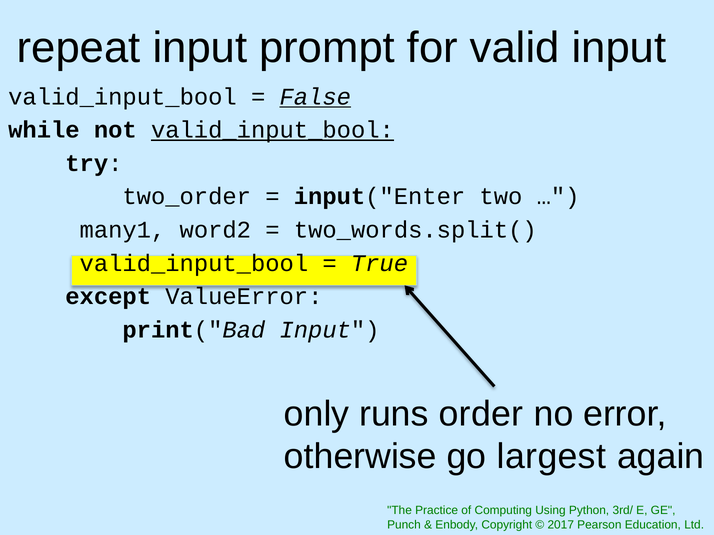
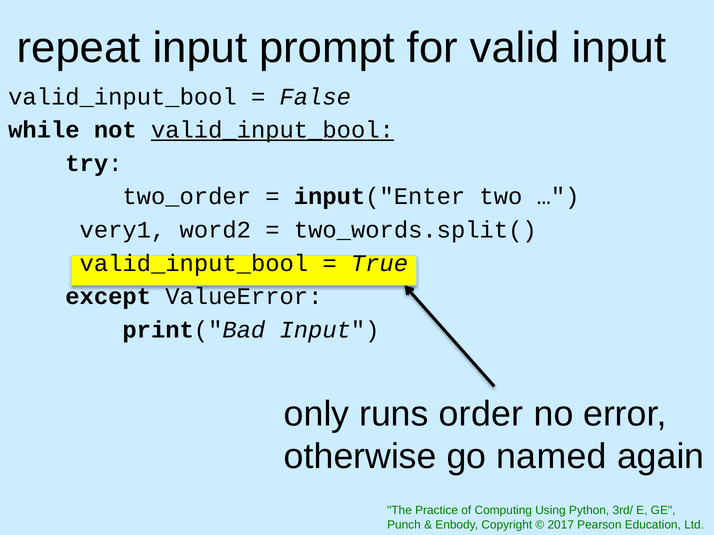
False underline: present -> none
many1: many1 -> very1
largest: largest -> named
